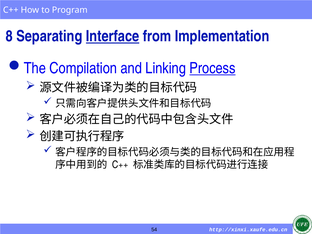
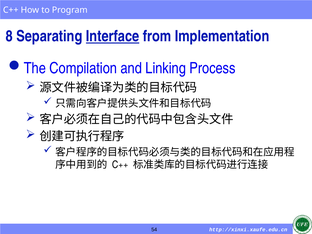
Process underline: present -> none
